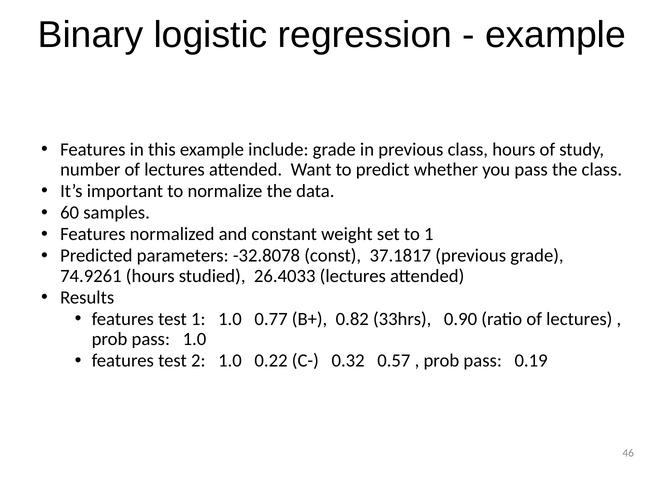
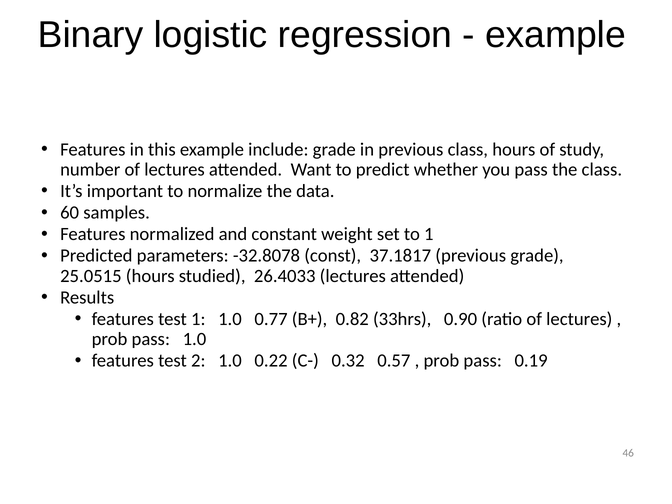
74.9261: 74.9261 -> 25.0515
